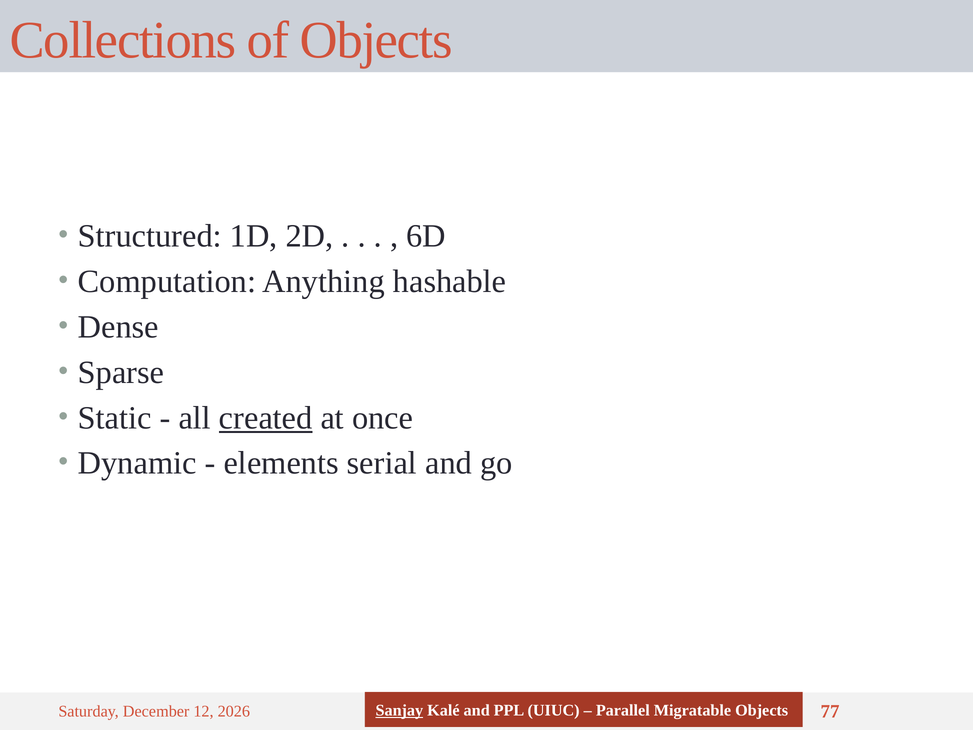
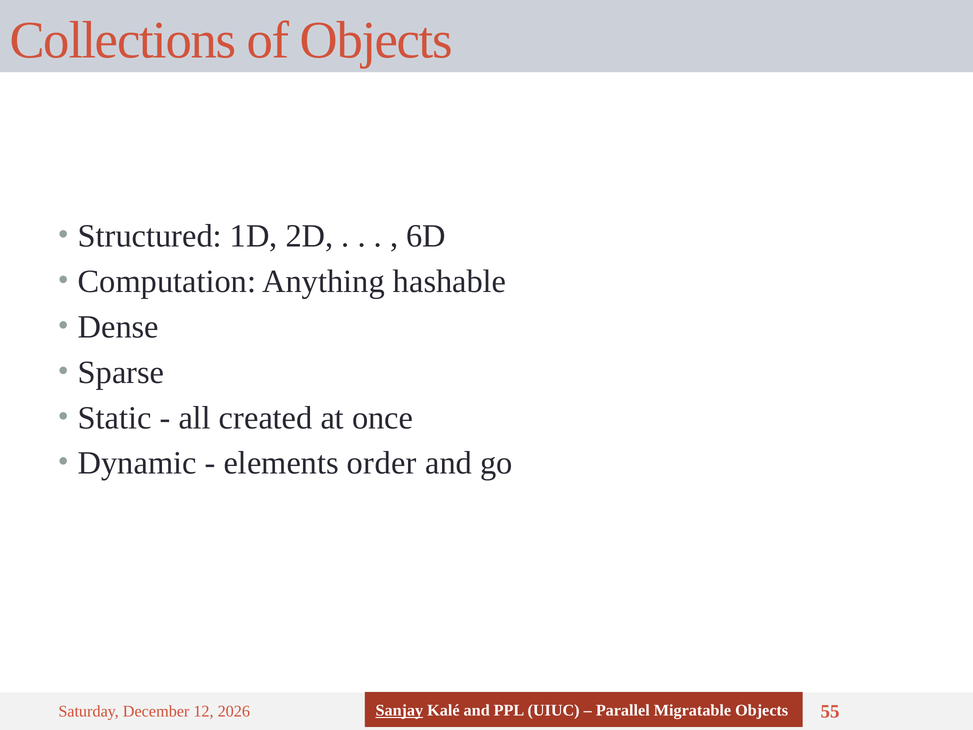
created underline: present -> none
serial: serial -> order
77: 77 -> 55
